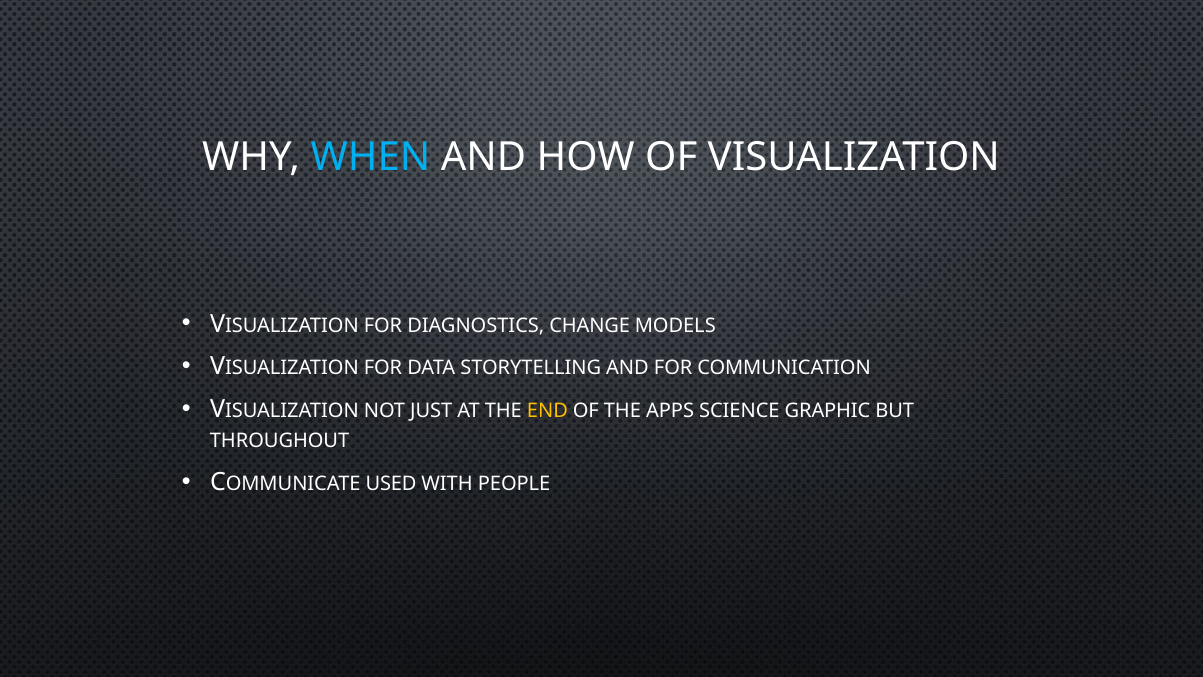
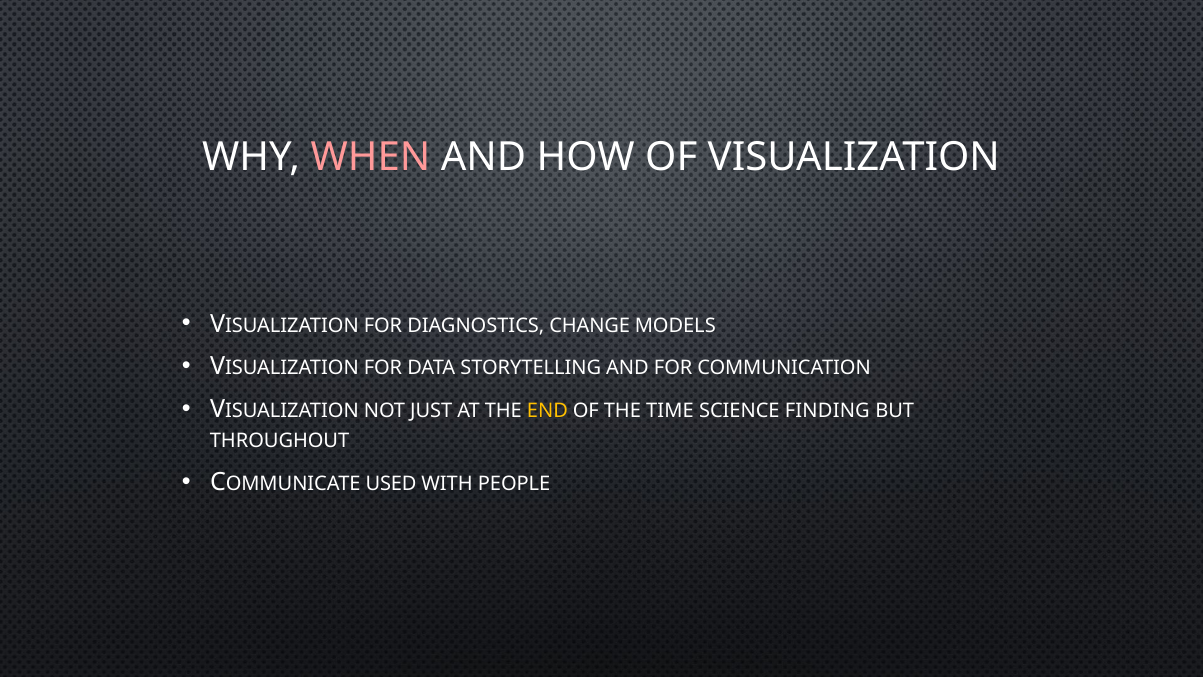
WHEN colour: light blue -> pink
APPS: APPS -> TIME
GRAPHIC: GRAPHIC -> FINDING
